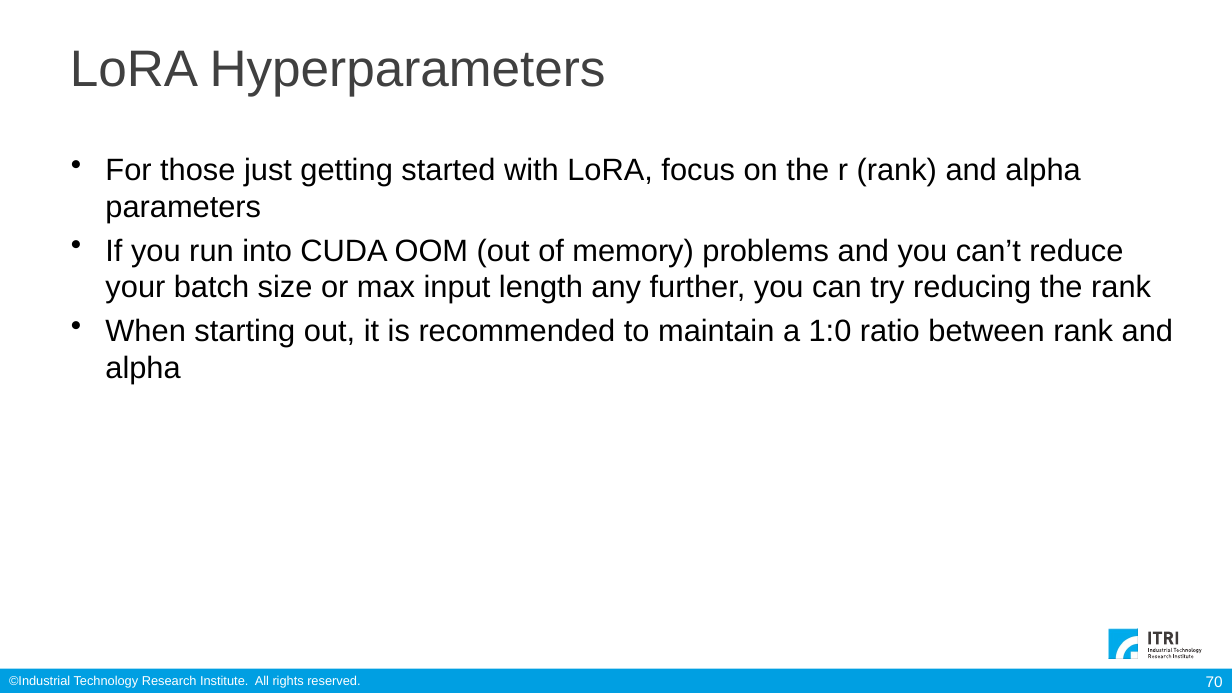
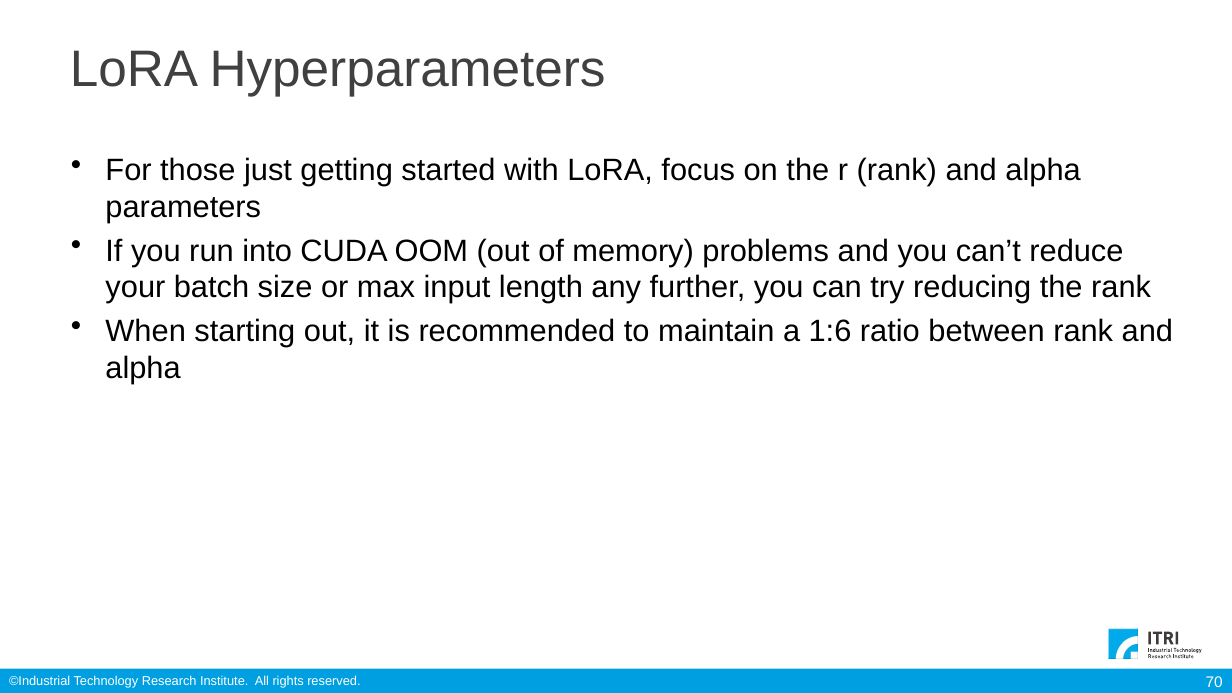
1:0: 1:0 -> 1:6
